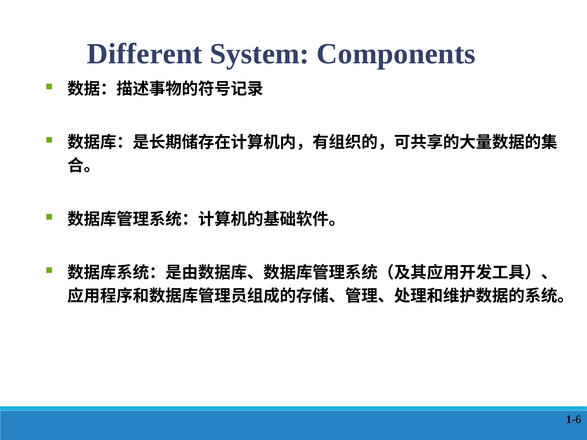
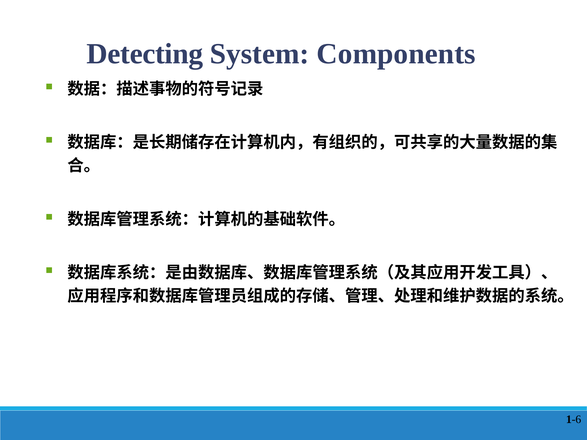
Different: Different -> Detecting
